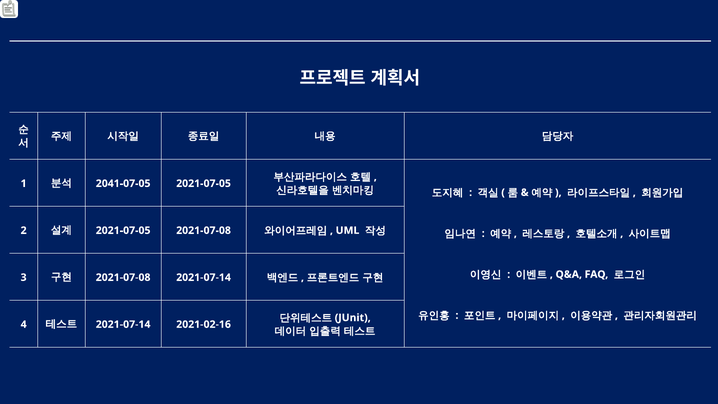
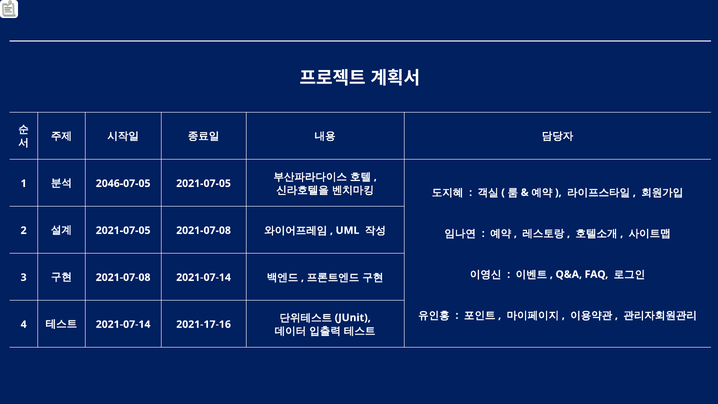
2041-07-05: 2041-07-05 -> 2046-07-05
2021-02-16: 2021-02-16 -> 2021-17-16
